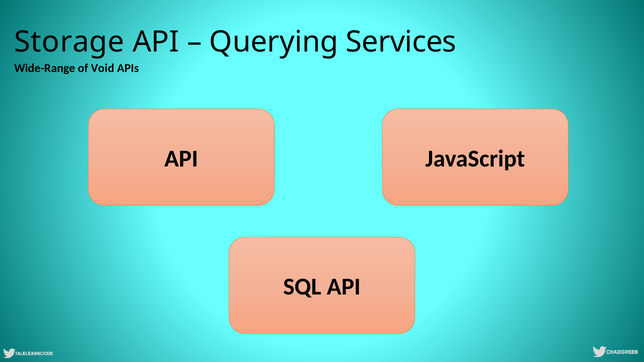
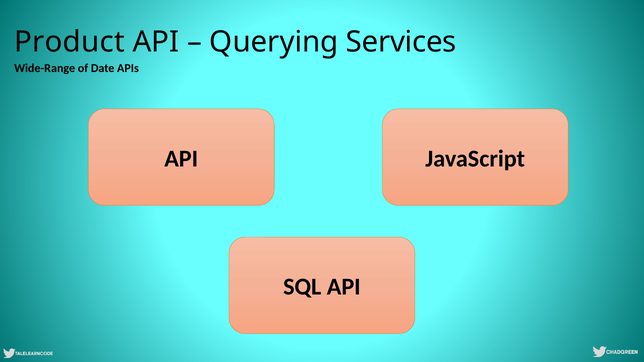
Storage: Storage -> Product
Void: Void -> Date
